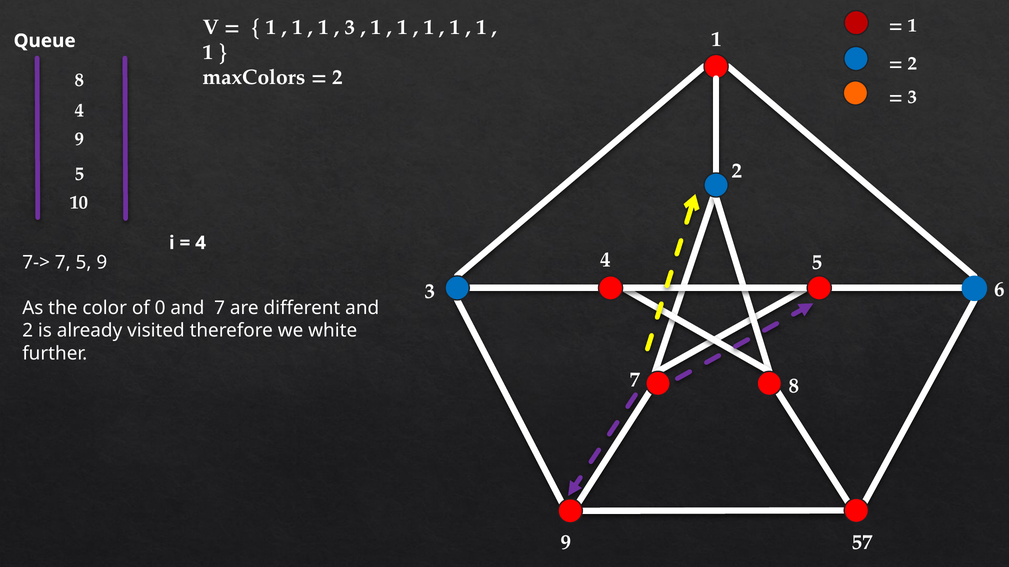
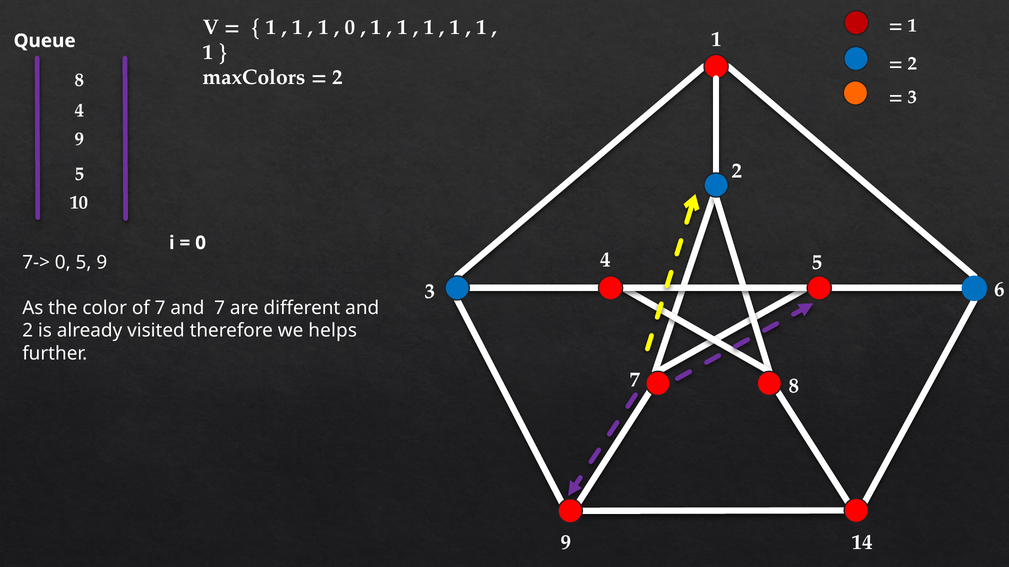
3 at (350, 27): 3 -> 0
4 at (201, 243): 4 -> 0
7-> 7: 7 -> 0
of 0: 0 -> 7
white: white -> helps
57: 57 -> 14
